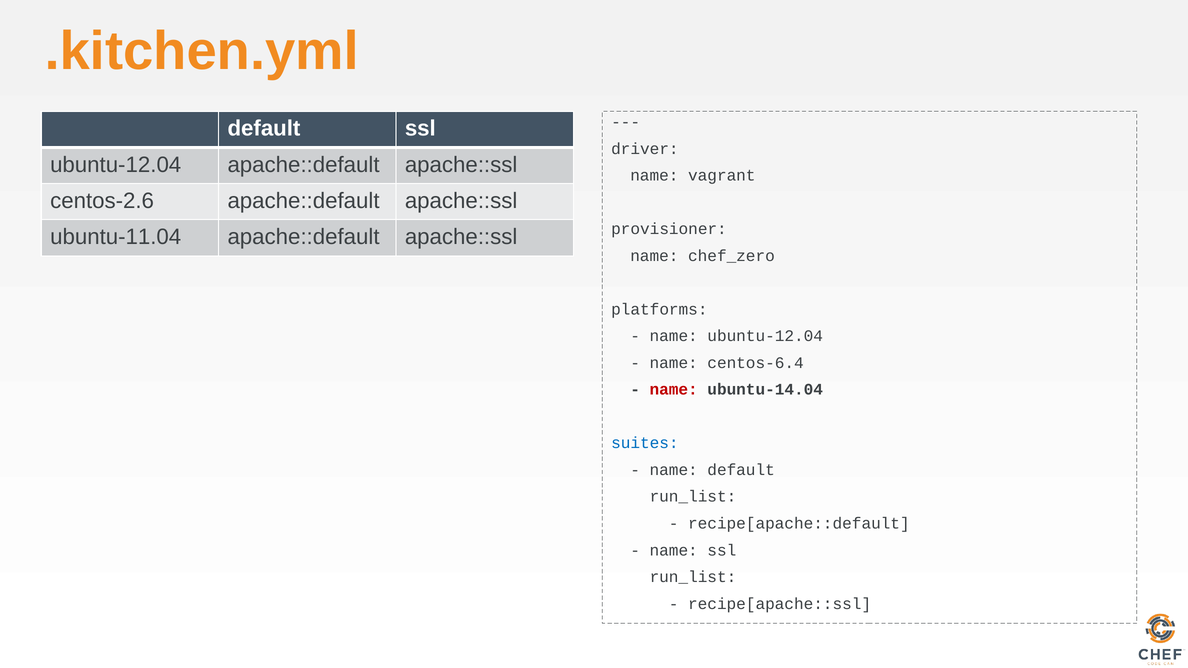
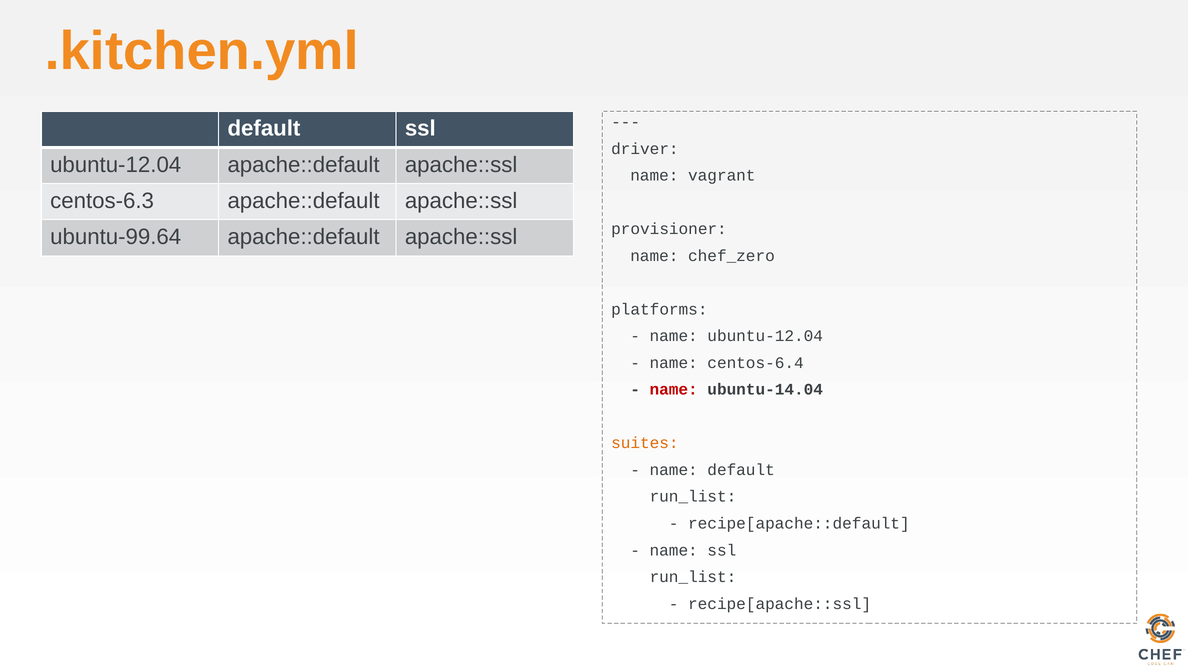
centos-2.6: centos-2.6 -> centos-6.3
ubuntu-11.04: ubuntu-11.04 -> ubuntu-99.64
suites colour: blue -> orange
